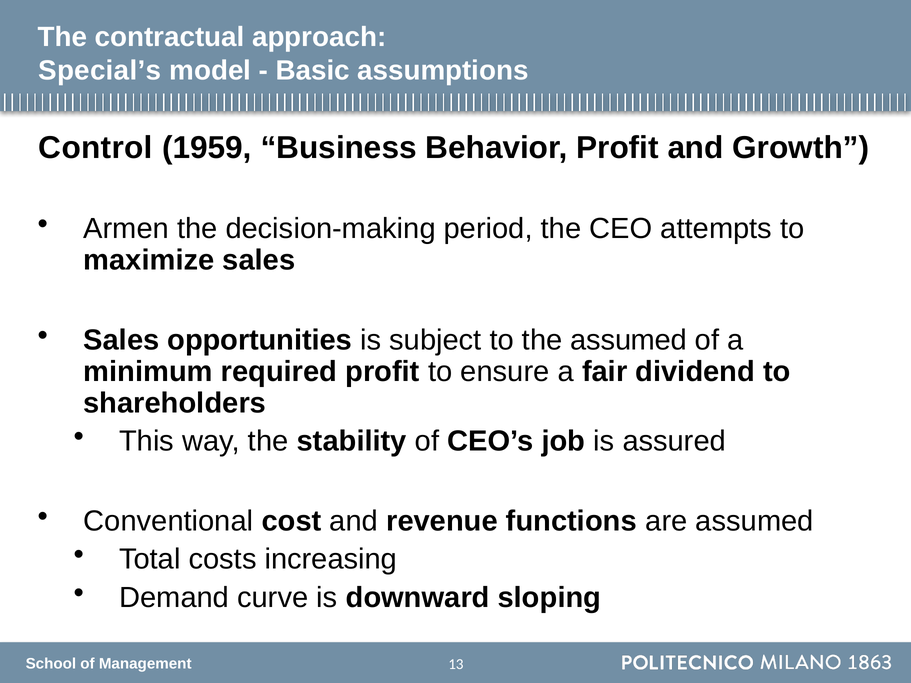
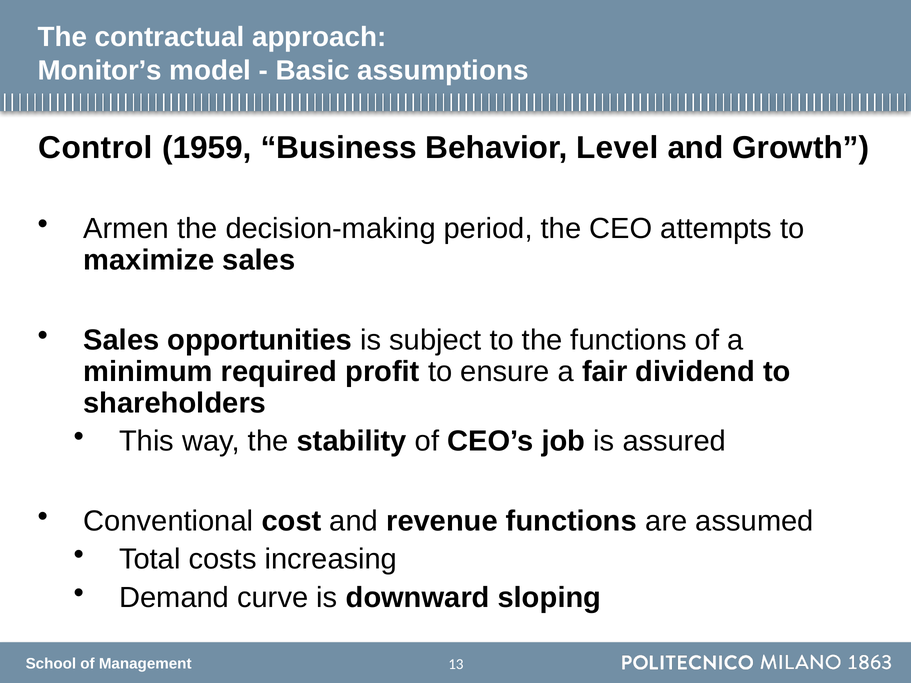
Special’s: Special’s -> Monitor’s
Behavior Profit: Profit -> Level
the assumed: assumed -> functions
